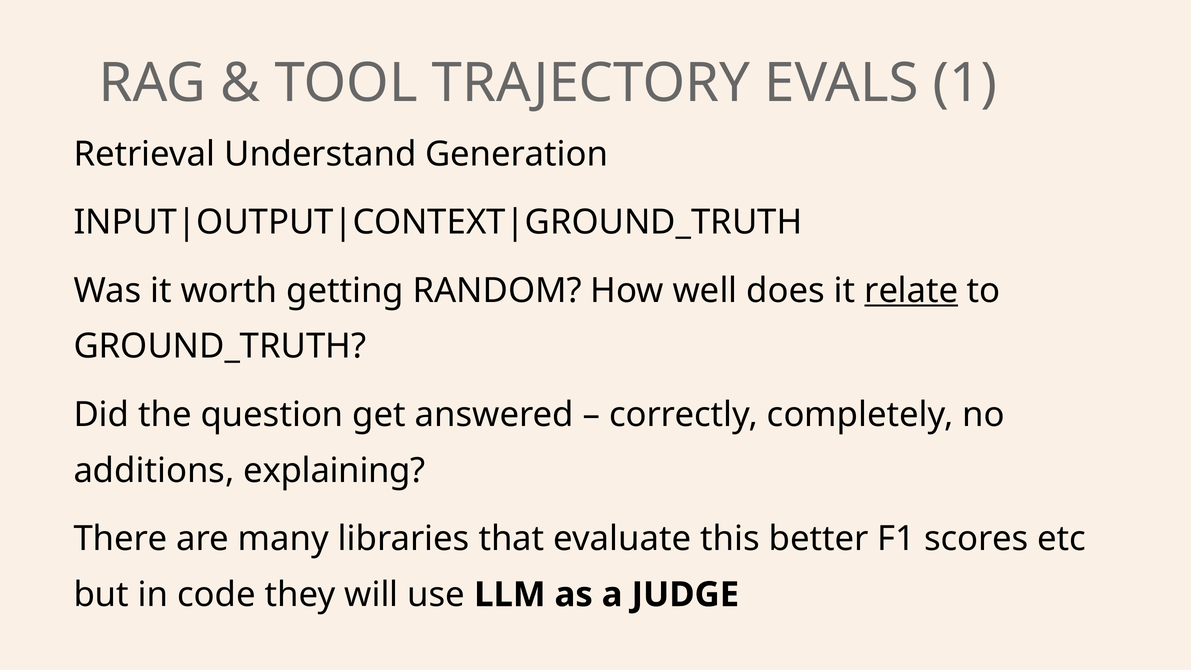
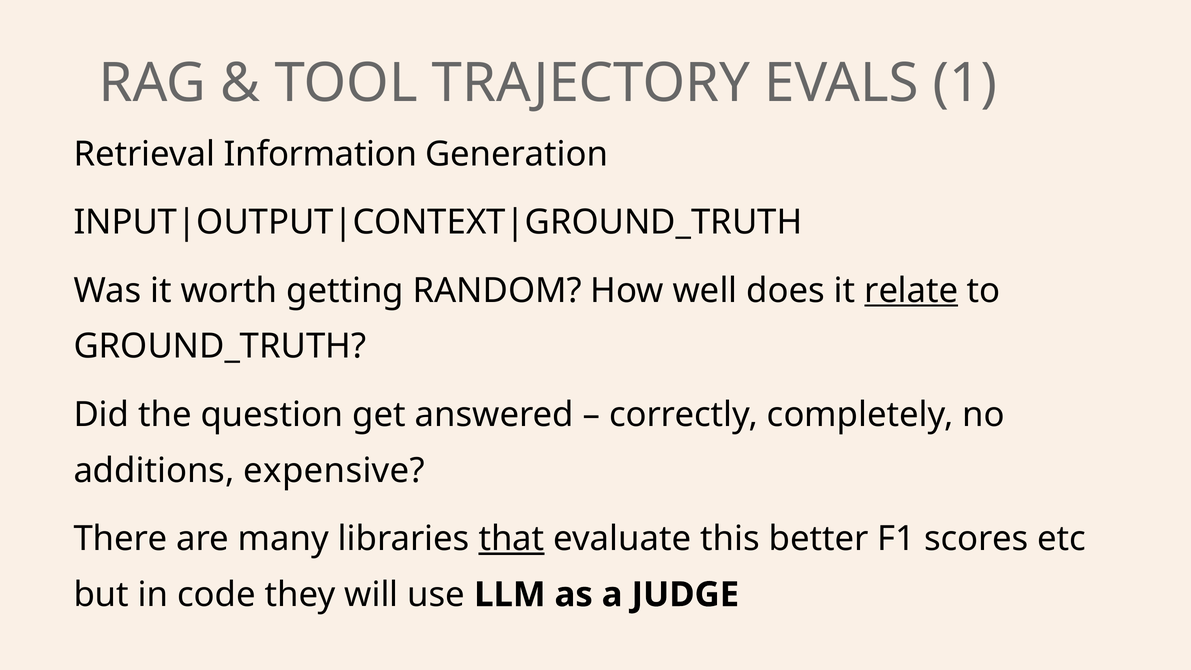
Understand: Understand -> Information
explaining: explaining -> expensive
that underline: none -> present
